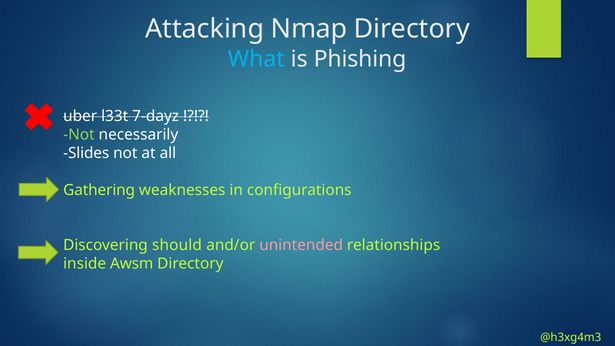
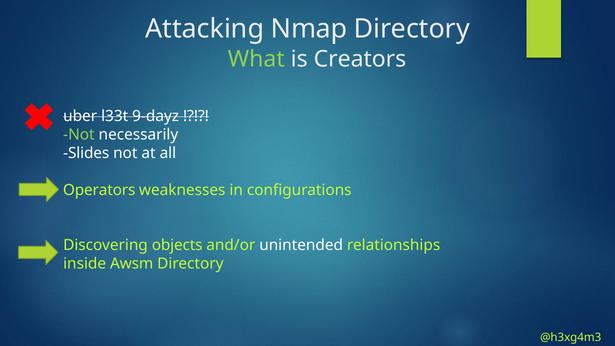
What colour: light blue -> light green
Phishing: Phishing -> Creators
7-dayz: 7-dayz -> 9-dayz
Gathering: Gathering -> Operators
should: should -> objects
unintended colour: pink -> white
